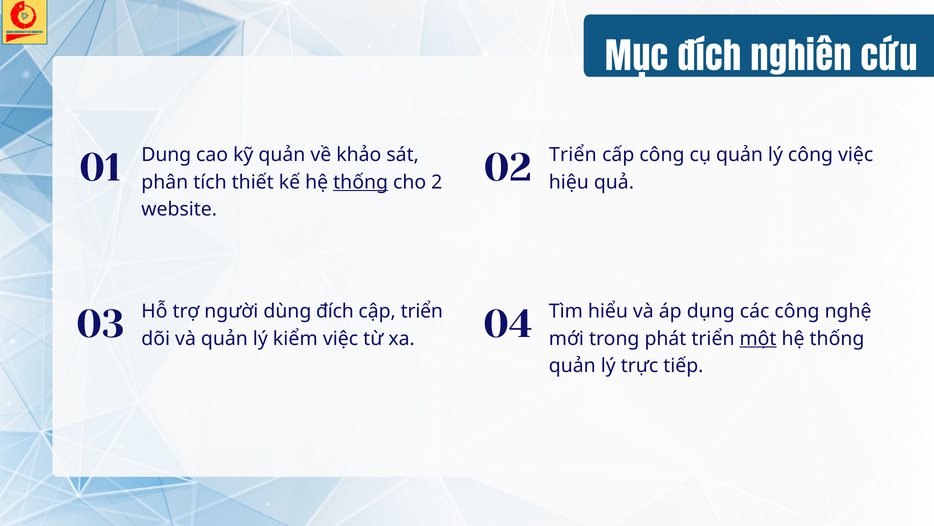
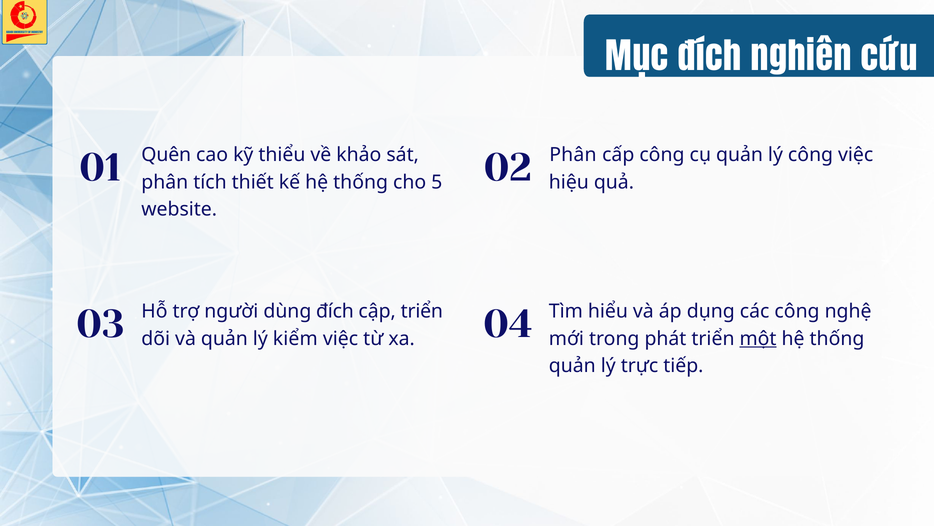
Dung: Dung -> Quên
kỹ quản: quản -> thiểu
02 Triển: Triển -> Phân
thống at (361, 182) underline: present -> none
2: 2 -> 5
